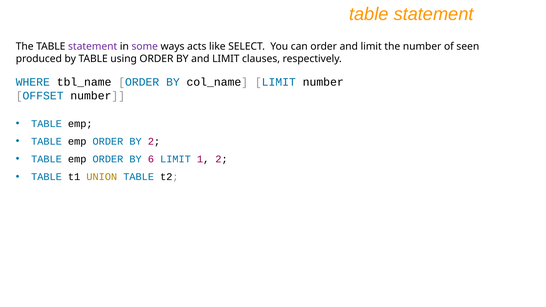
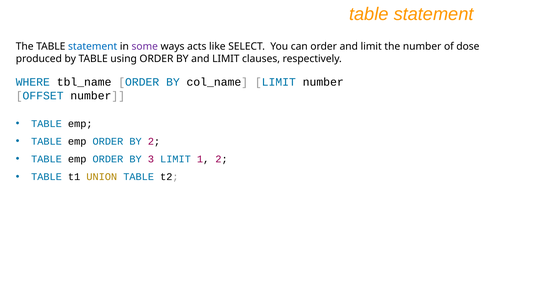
statement at (93, 46) colour: purple -> blue
seen: seen -> dose
6: 6 -> 3
